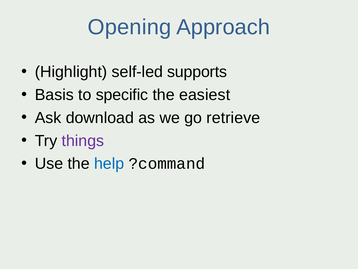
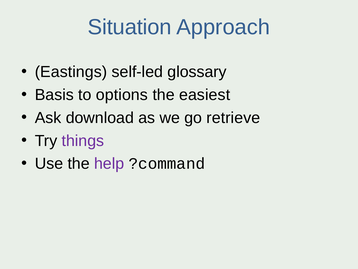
Opening: Opening -> Situation
Highlight: Highlight -> Eastings
supports: supports -> glossary
specific: specific -> options
help colour: blue -> purple
